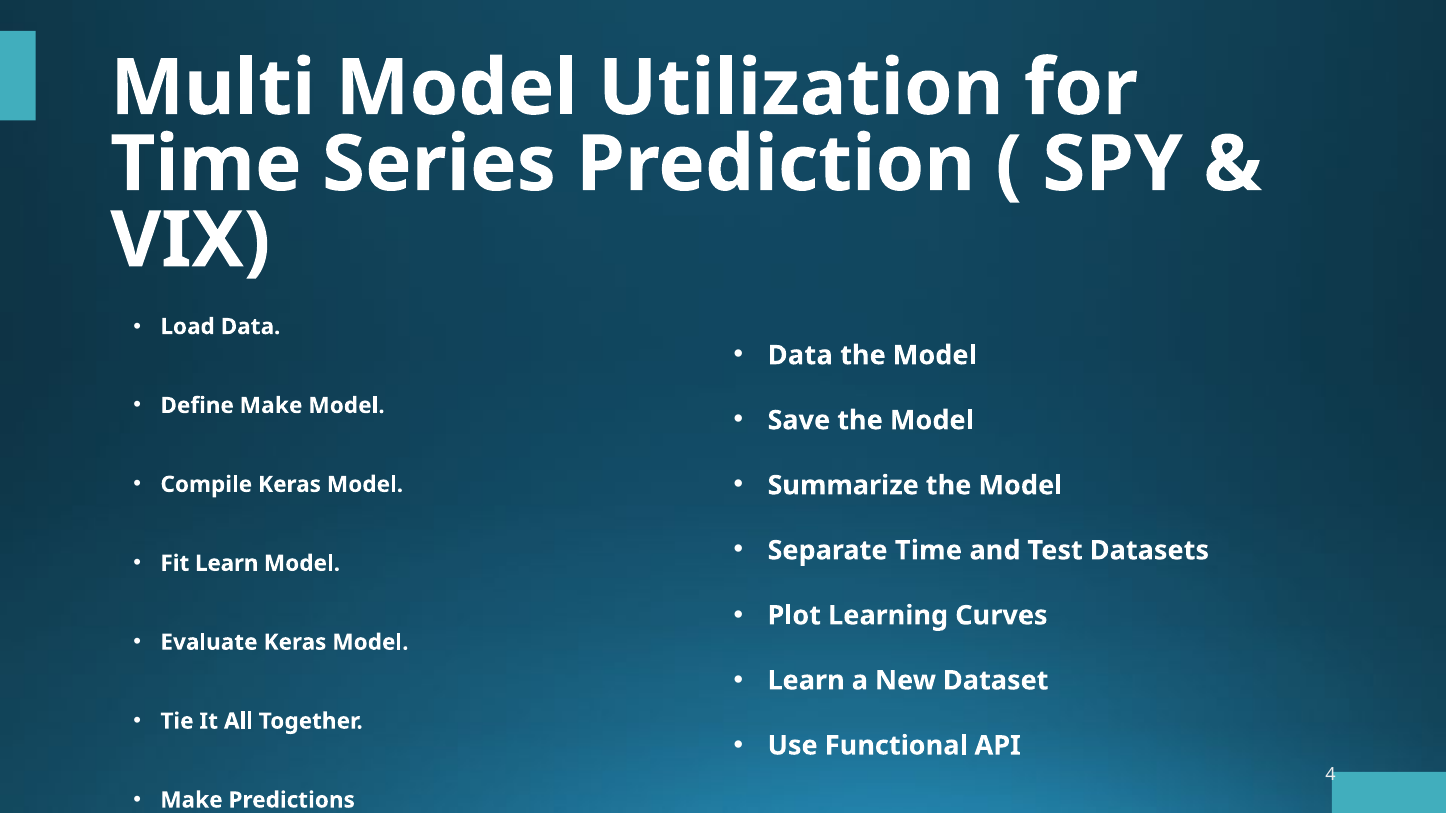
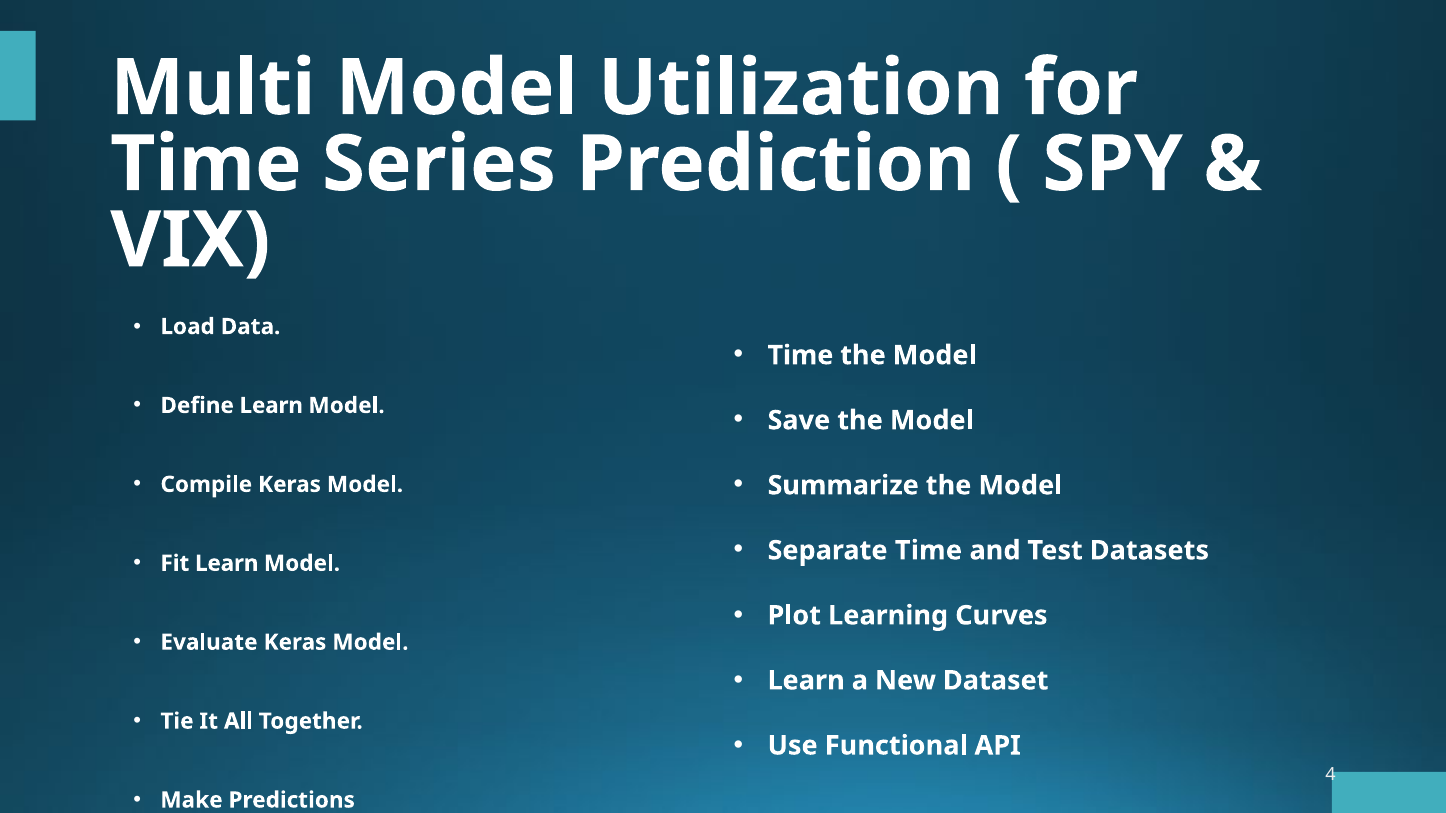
Data at (800, 356): Data -> Time
Define Make: Make -> Learn
